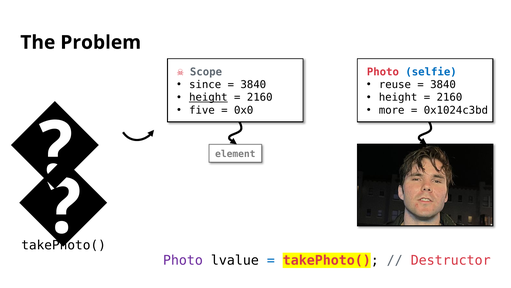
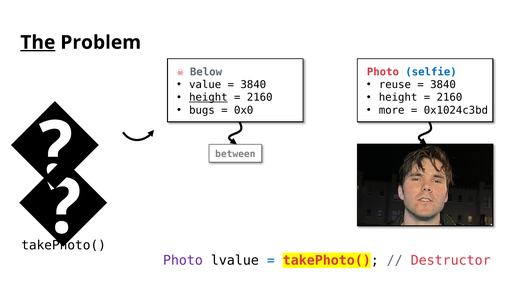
The underline: none -> present
Scope: Scope -> Below
since: since -> value
five: five -> bugs
element: element -> between
